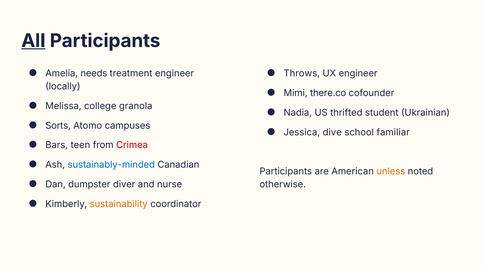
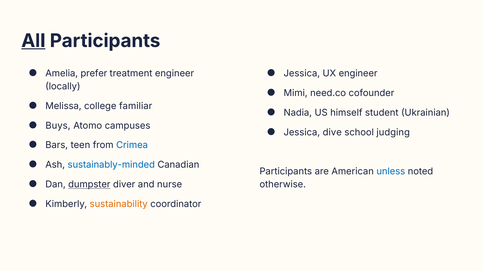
needs: needs -> prefer
Throws at (302, 74): Throws -> Jessica
there.co: there.co -> need.co
granola: granola -> familiar
thrifted: thrifted -> himself
Sorts: Sorts -> Buys
familiar: familiar -> judging
Crimea colour: red -> blue
unless colour: orange -> blue
dumpster underline: none -> present
